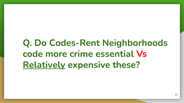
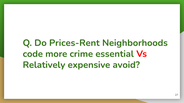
Codes-Rent: Codes-Rent -> Prices-Rent
Relatively underline: present -> none
these: these -> avoid
